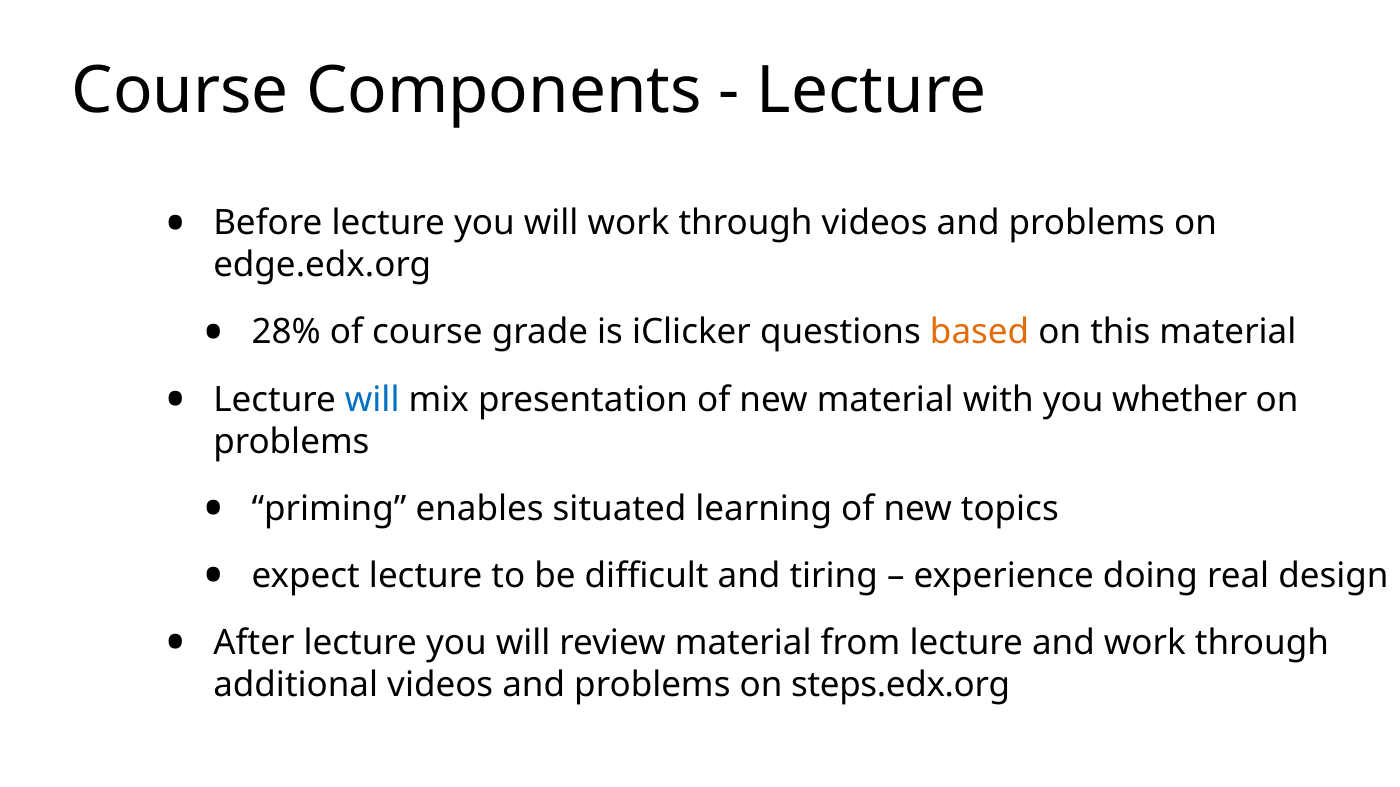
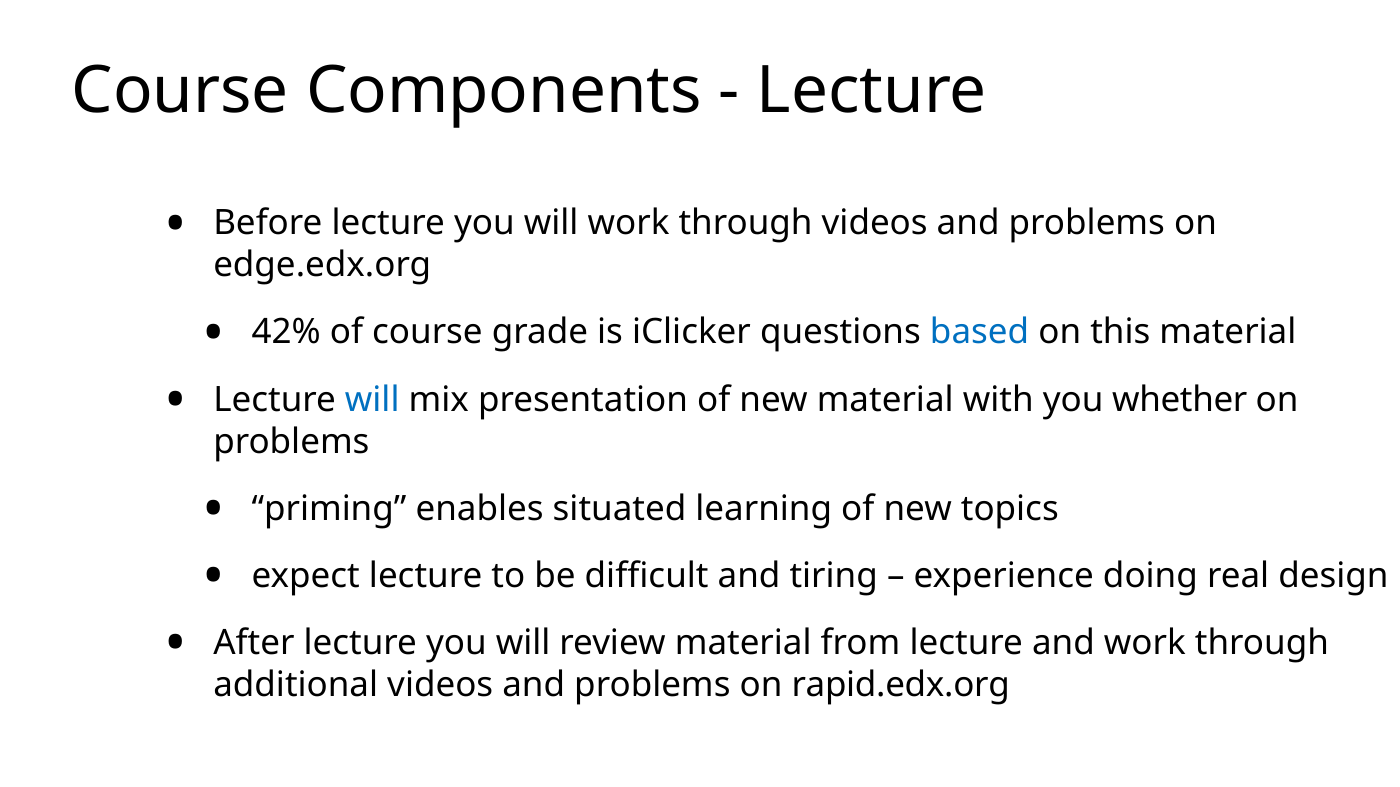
28%: 28% -> 42%
based colour: orange -> blue
steps.edx.org: steps.edx.org -> rapid.edx.org
